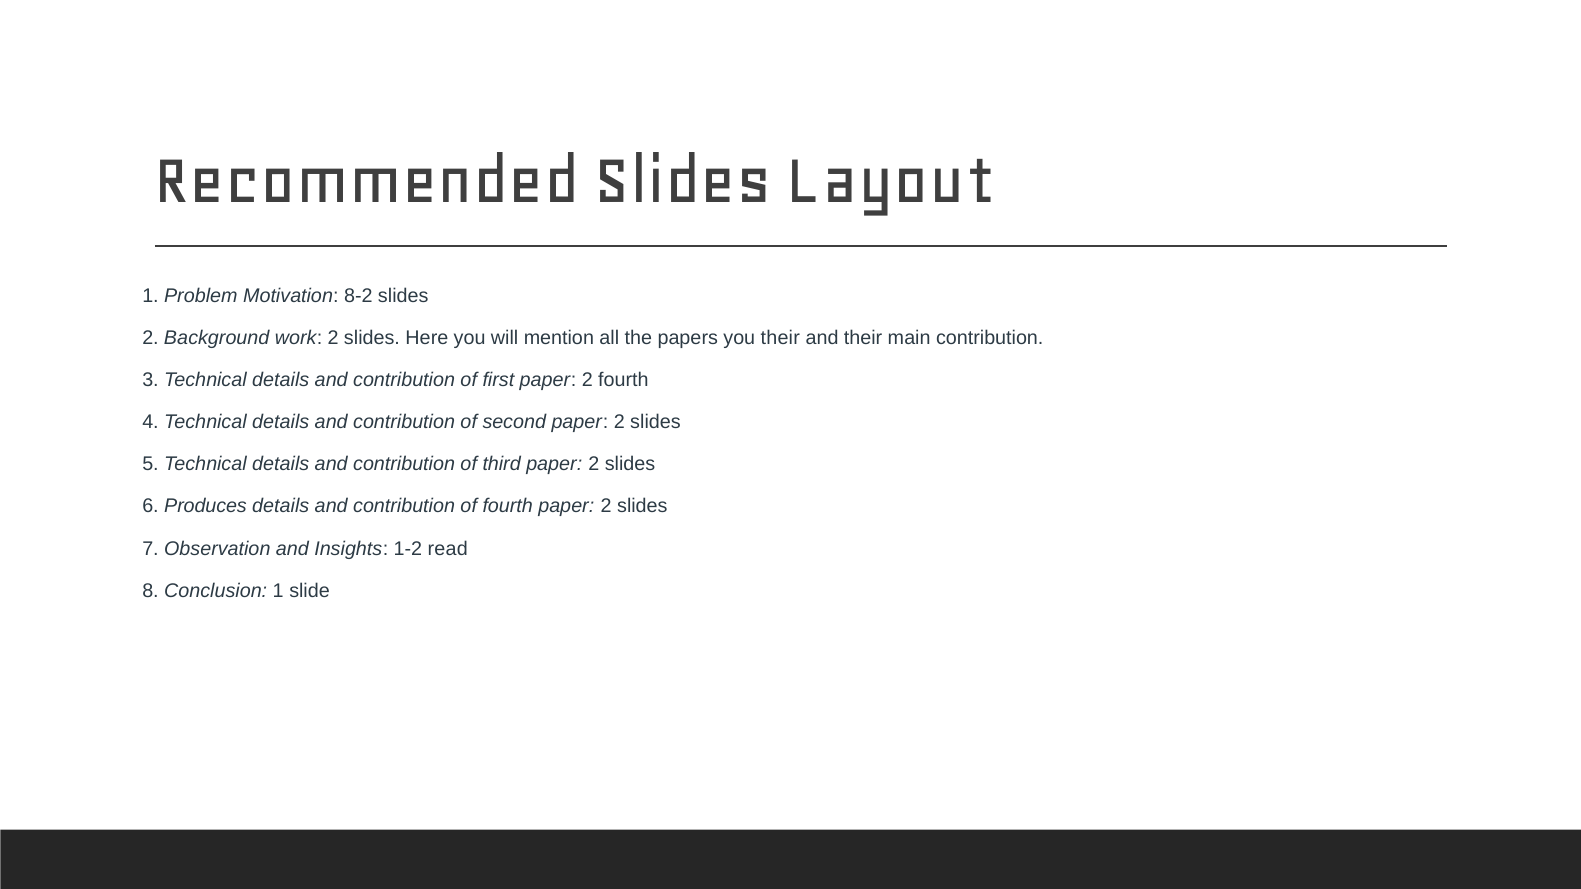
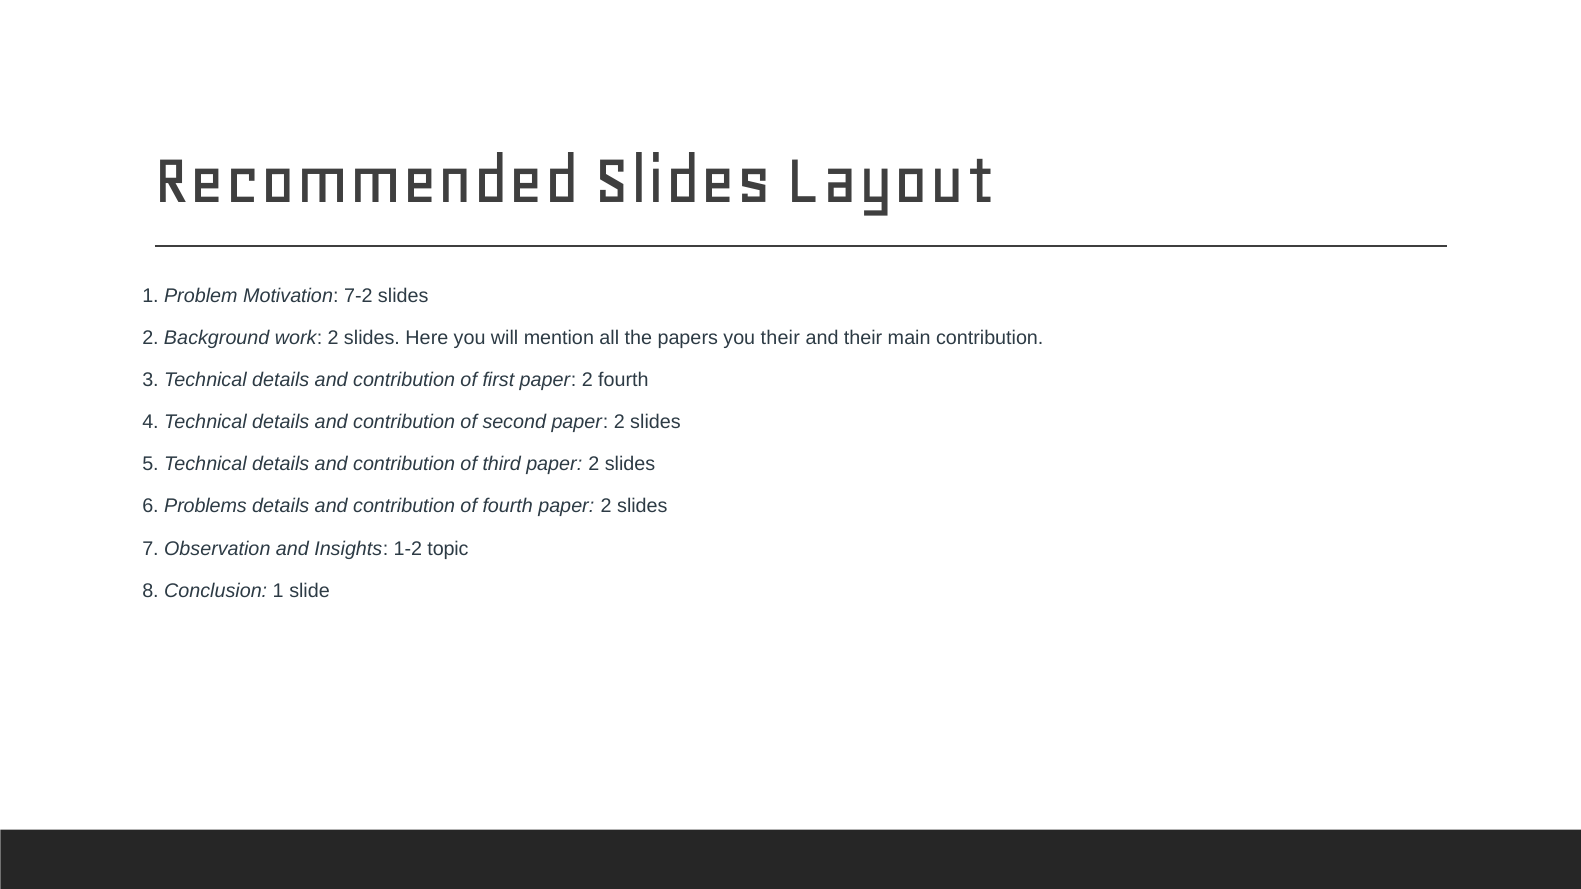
8-2: 8-2 -> 7-2
Produces: Produces -> Problems
read: read -> topic
